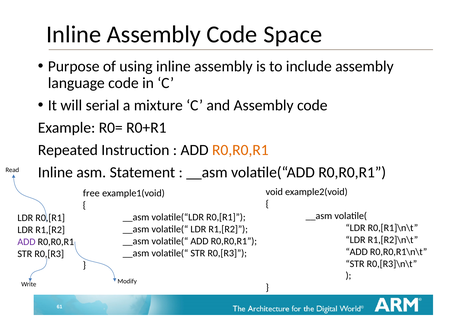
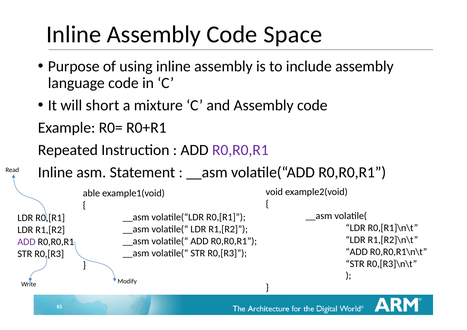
serial: serial -> short
R0,R0,R1 at (240, 150) colour: orange -> purple
free: free -> able
